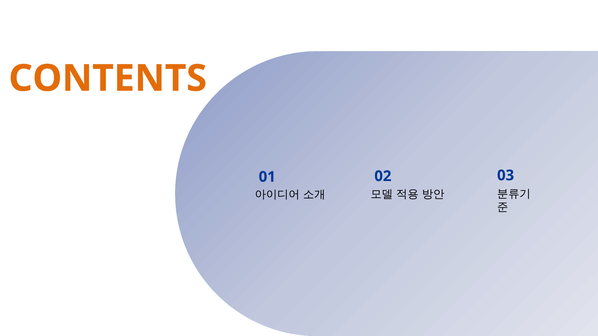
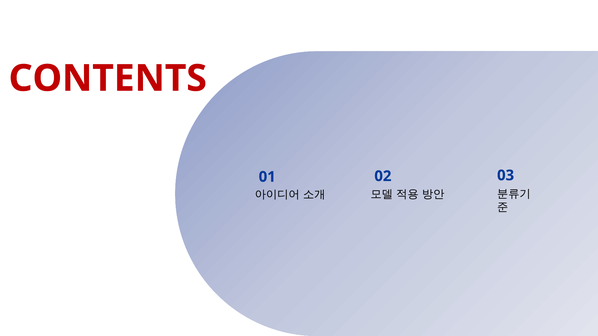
CONTENTS colour: orange -> red
